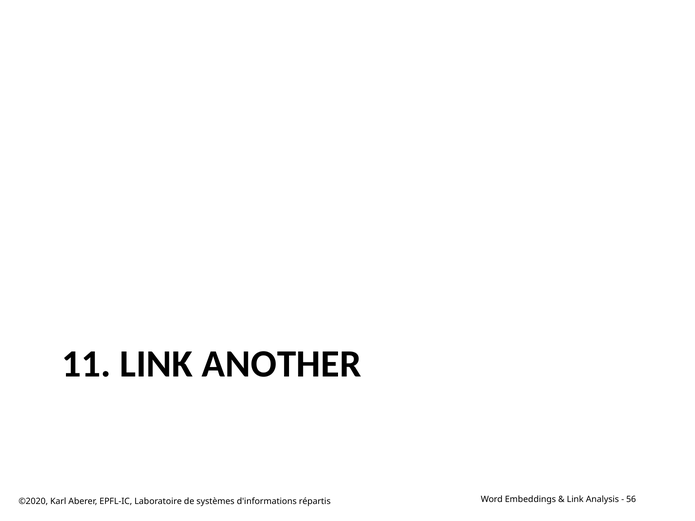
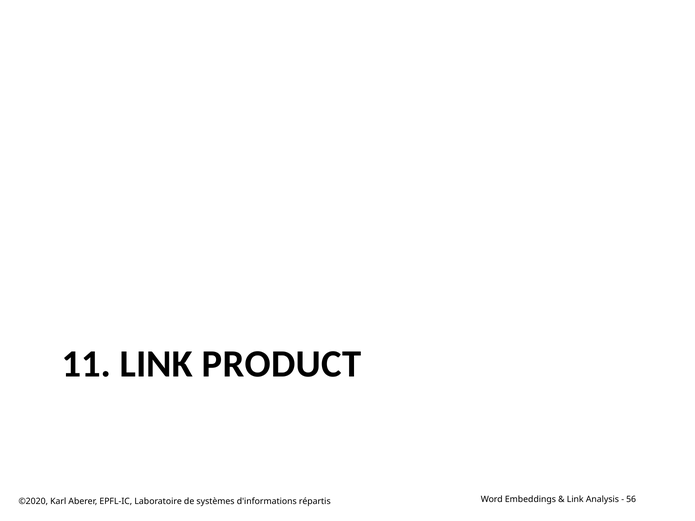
ANOTHER: ANOTHER -> PRODUCT
